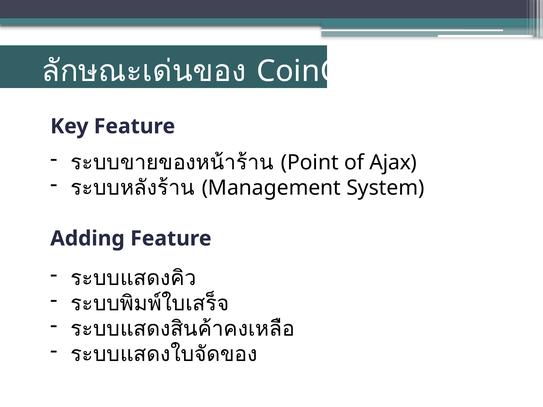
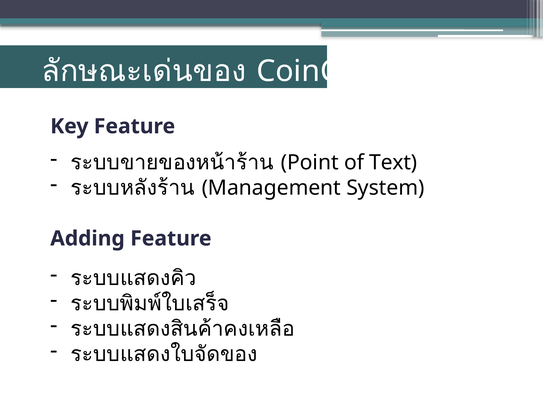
Ajax: Ajax -> Text
